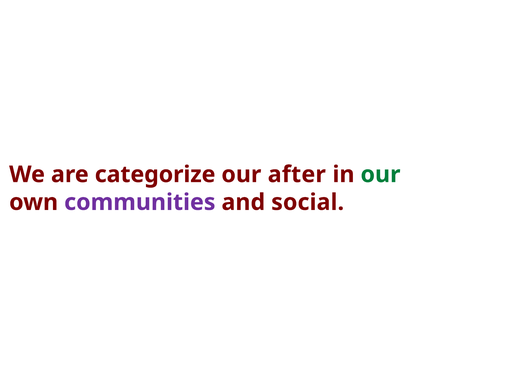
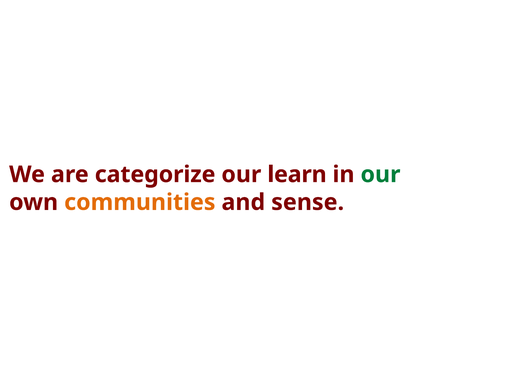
after: after -> learn
communities colour: purple -> orange
social: social -> sense
